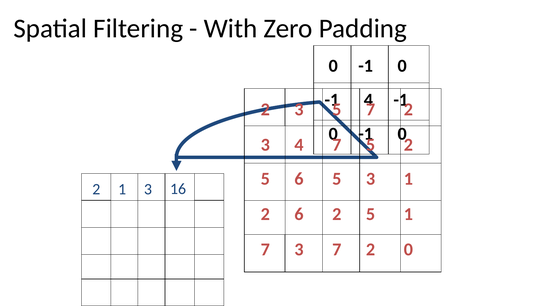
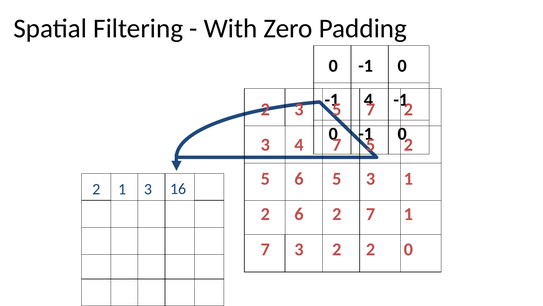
6 2 5: 5 -> 7
3 7: 7 -> 2
